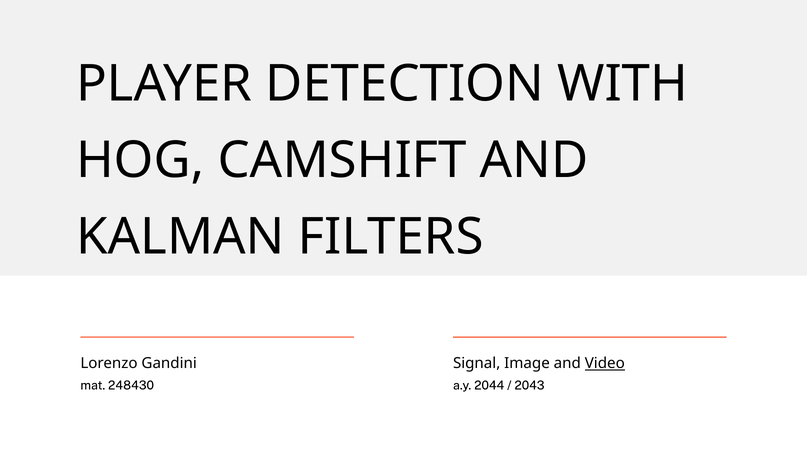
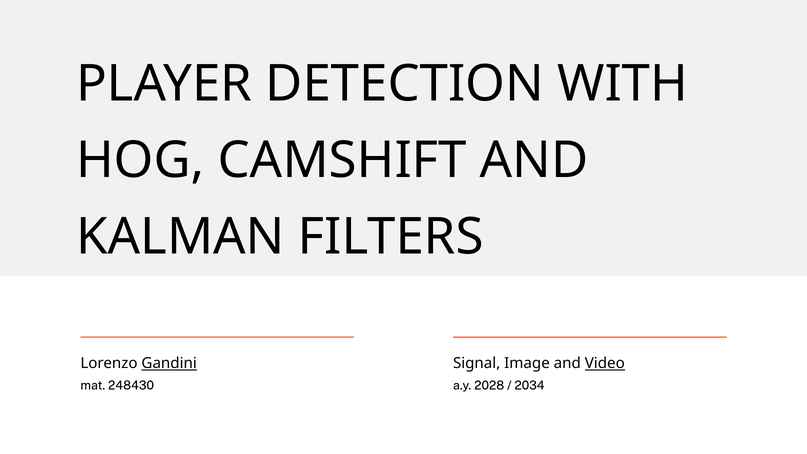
Gandini underline: none -> present
2044: 2044 -> 2028
2043: 2043 -> 2034
